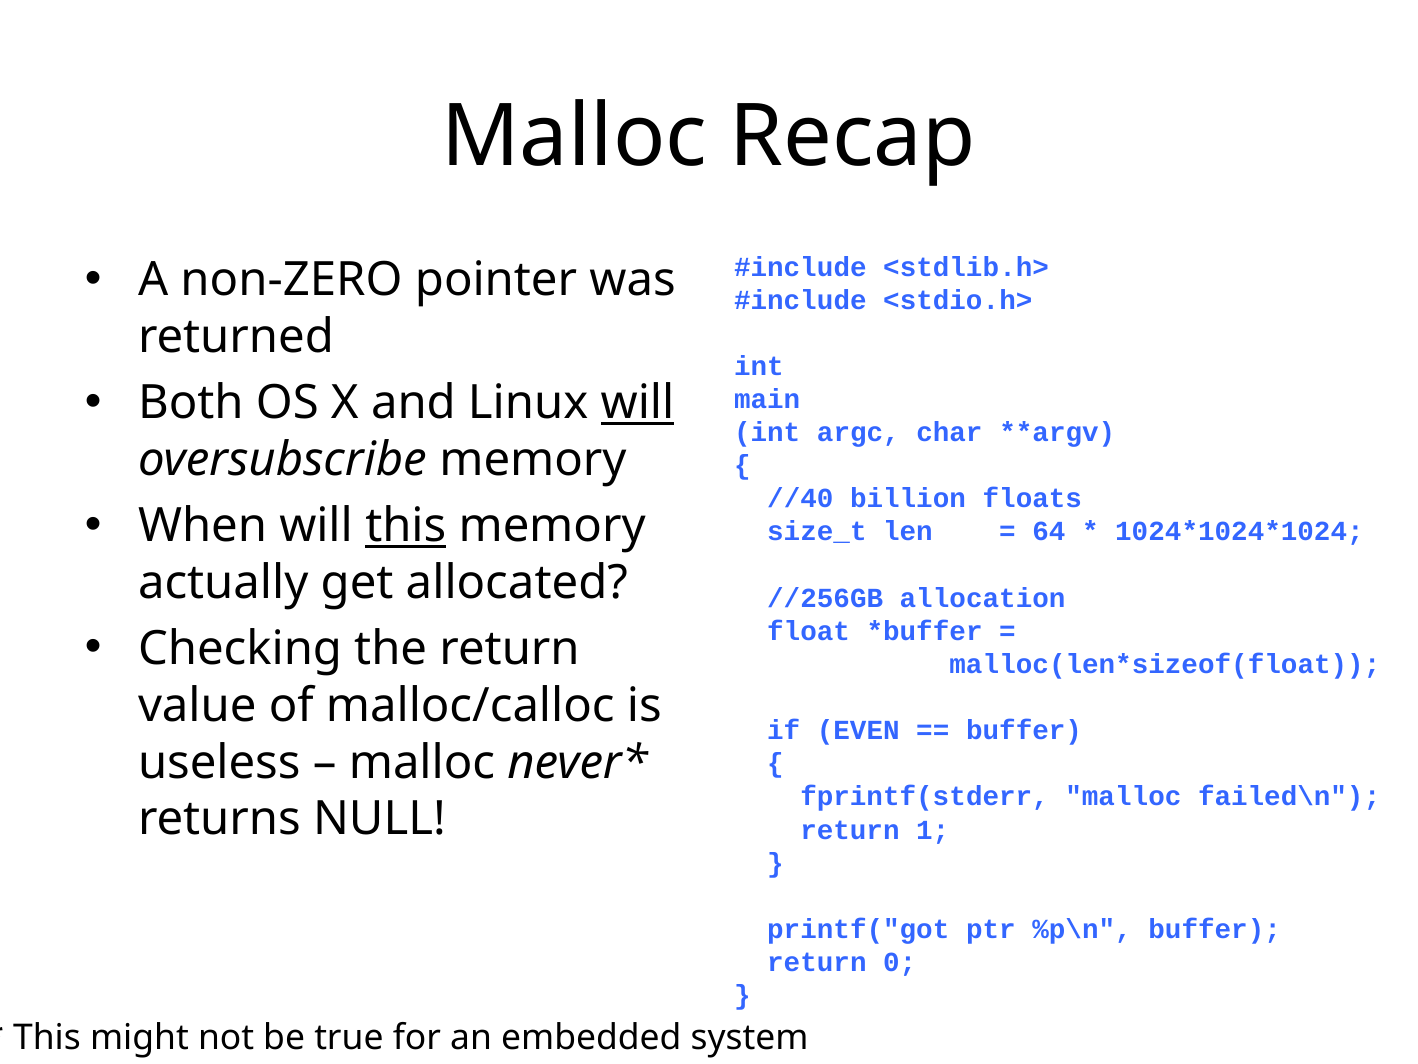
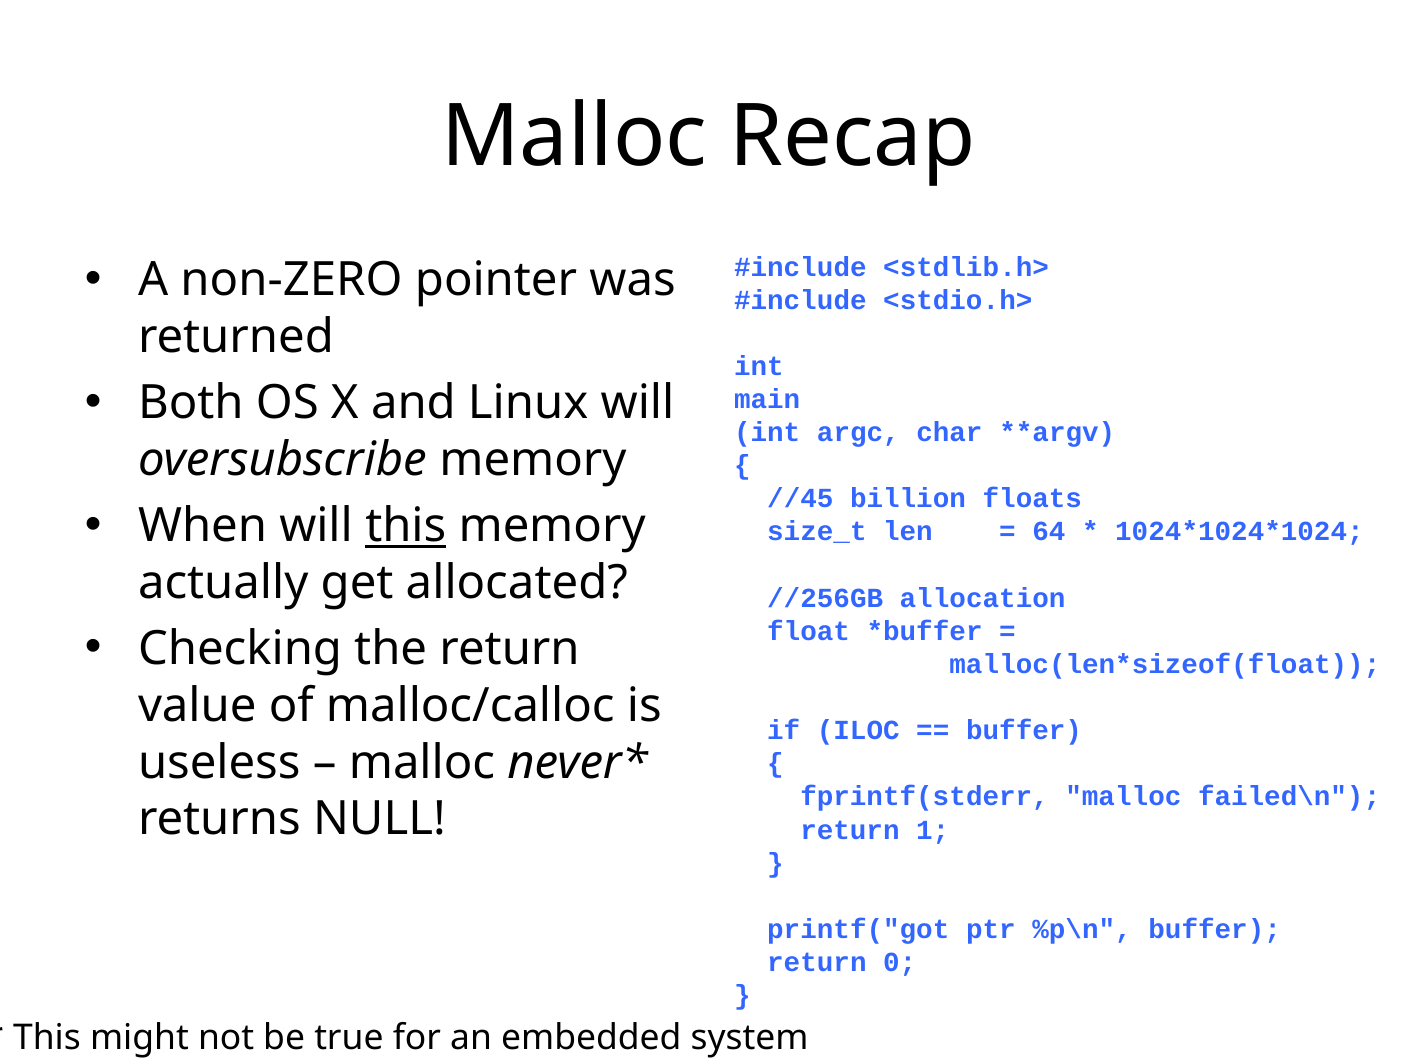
will at (637, 403) underline: present -> none
//40: //40 -> //45
EVEN: EVEN -> ILOC
